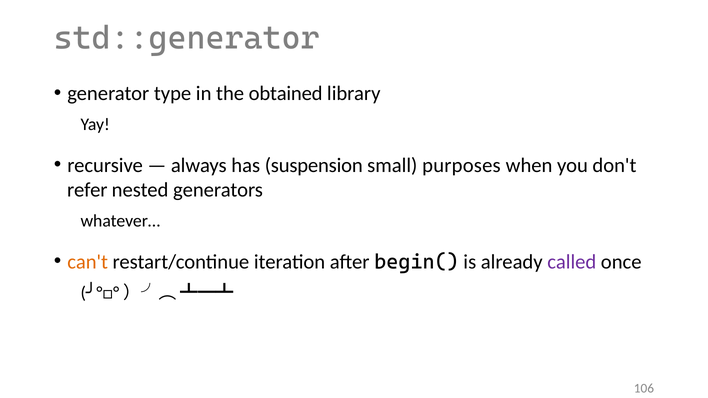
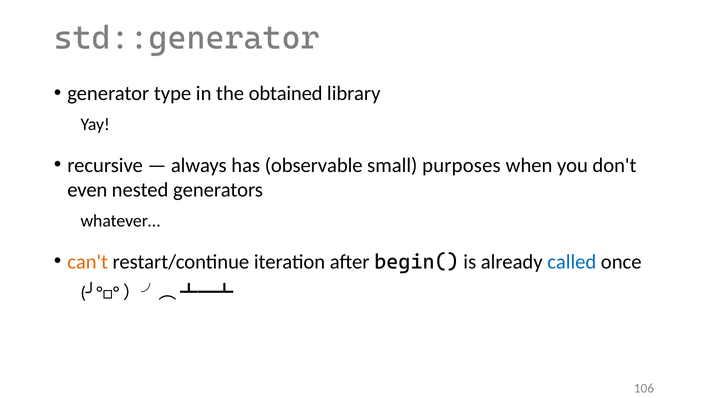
suspension: suspension -> observable
refer: refer -> even
called colour: purple -> blue
